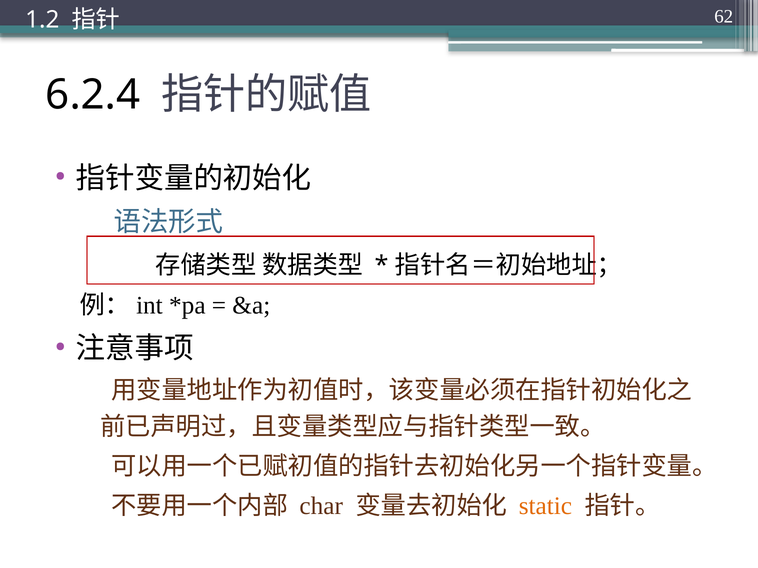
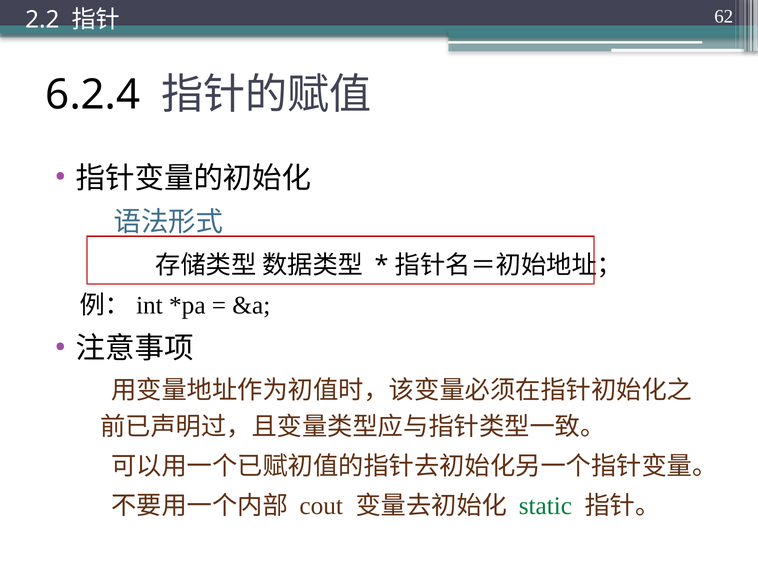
1.2: 1.2 -> 2.2
char: char -> cout
static colour: orange -> green
